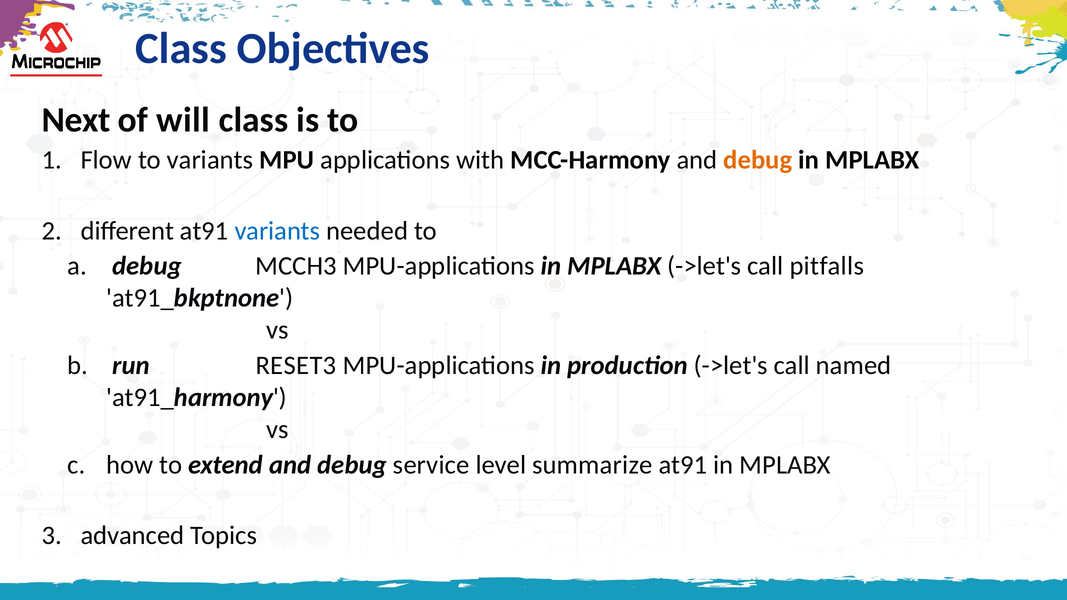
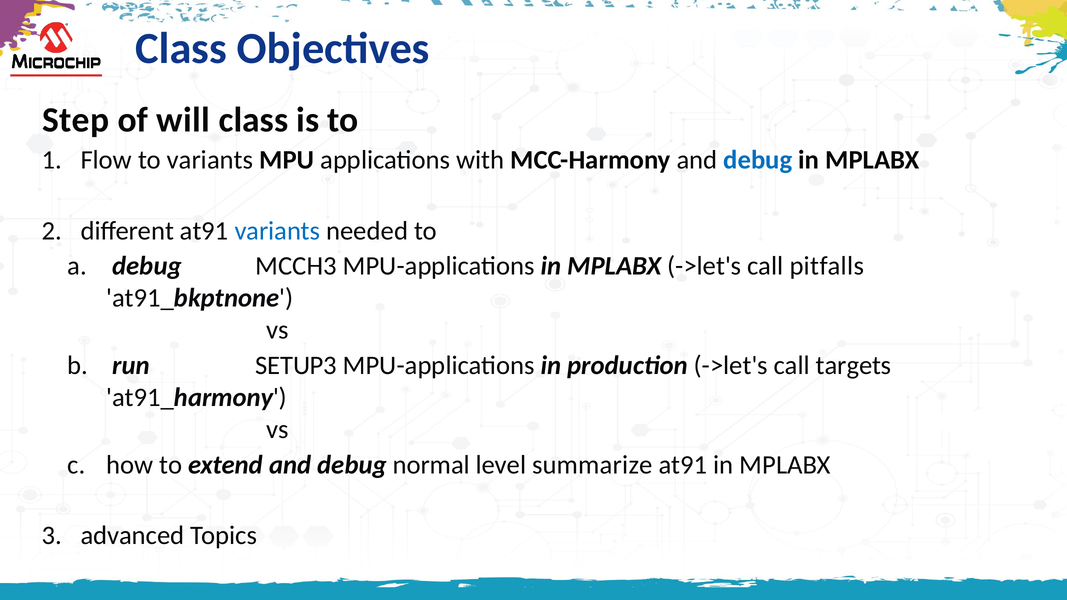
Next: Next -> Step
debug at (758, 160) colour: orange -> blue
RESET3: RESET3 -> SETUP3
named: named -> targets
service: service -> normal
